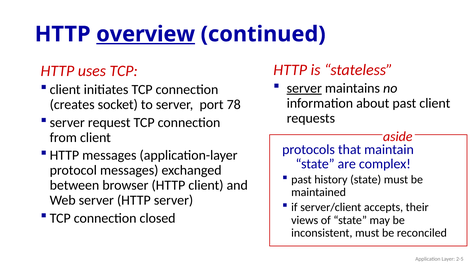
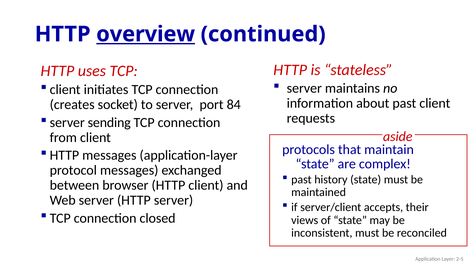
server at (304, 88) underline: present -> none
78: 78 -> 84
request: request -> sending
